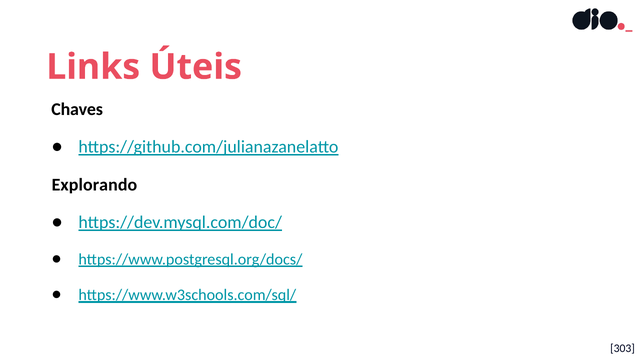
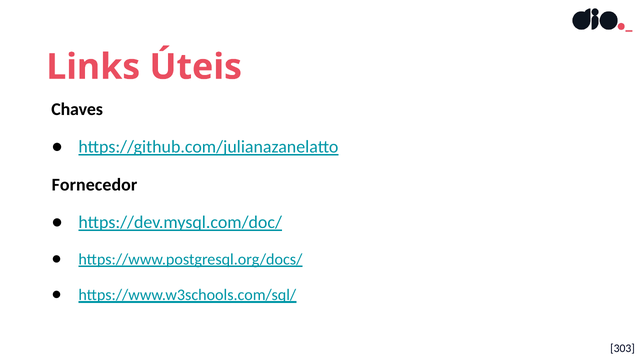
Explorando: Explorando -> Fornecedor
